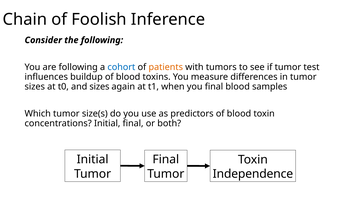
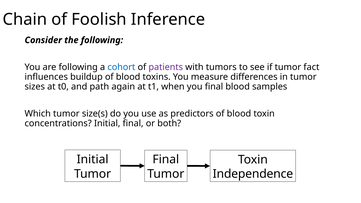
patients colour: orange -> purple
test: test -> fact
and sizes: sizes -> path
